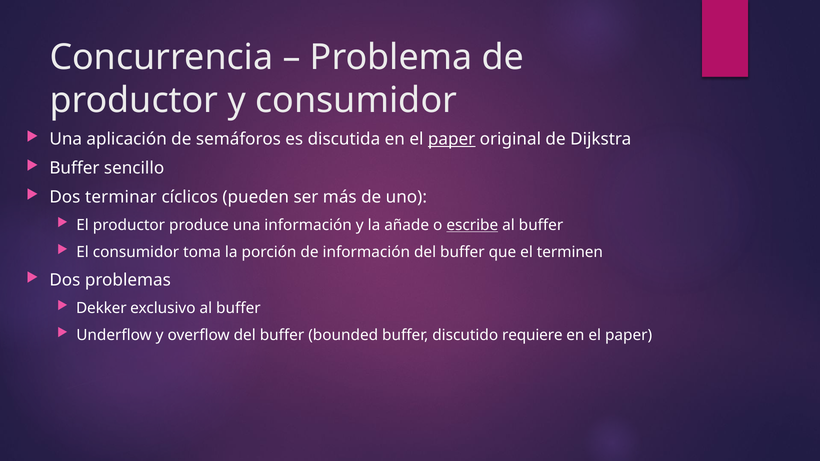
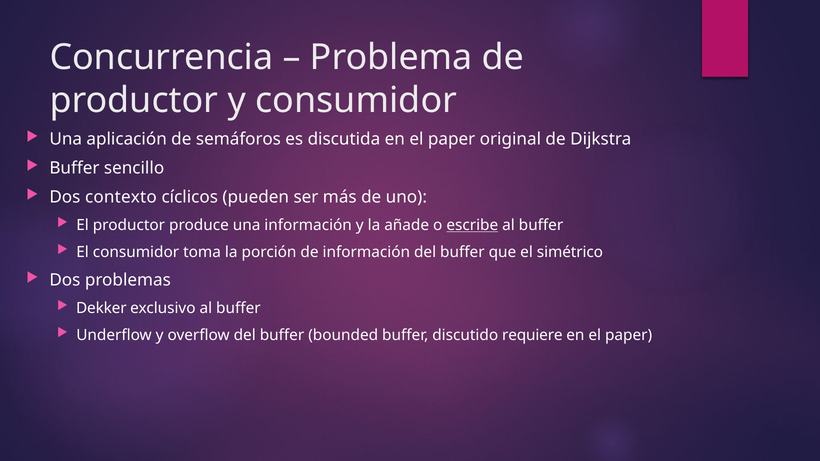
paper at (452, 139) underline: present -> none
terminar: terminar -> contexto
terminen: terminen -> simétrico
